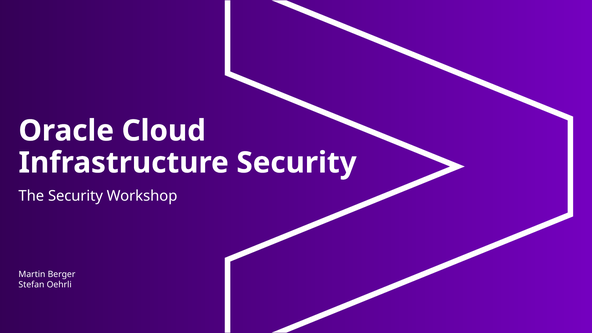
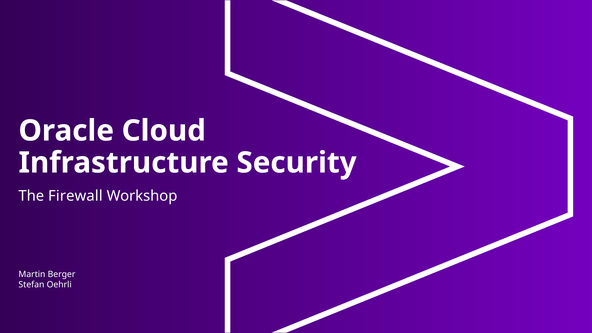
The Security: Security -> Firewall
